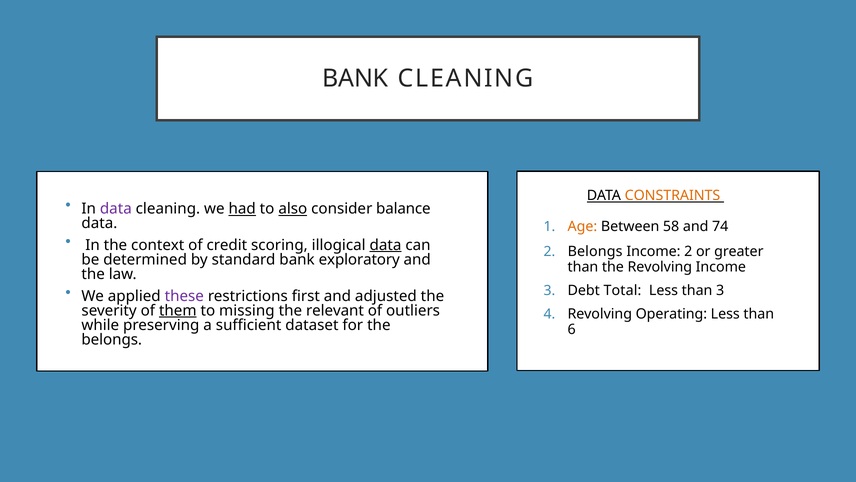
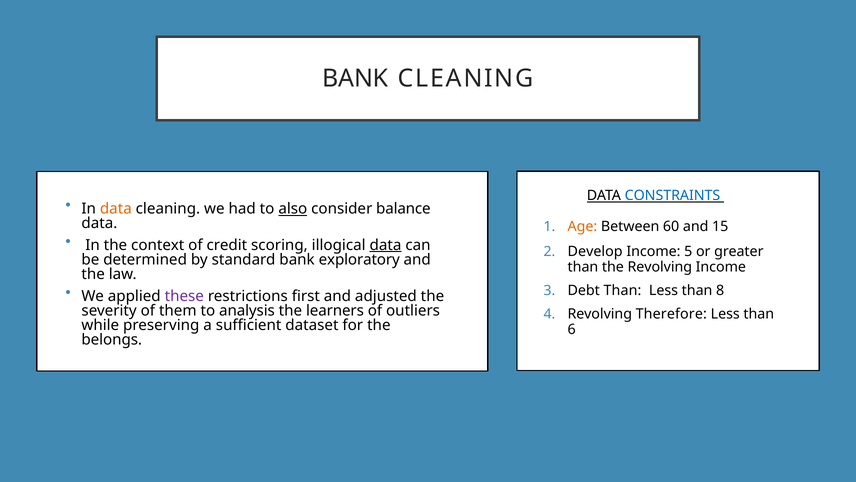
CONSTRAINTS colour: orange -> blue
data at (116, 209) colour: purple -> orange
had underline: present -> none
58: 58 -> 60
74: 74 -> 15
2 Belongs: Belongs -> Develop
Income 2: 2 -> 5
Debt Total: Total -> Than
than 3: 3 -> 8
them underline: present -> none
missing: missing -> analysis
relevant: relevant -> learners
Operating: Operating -> Therefore
